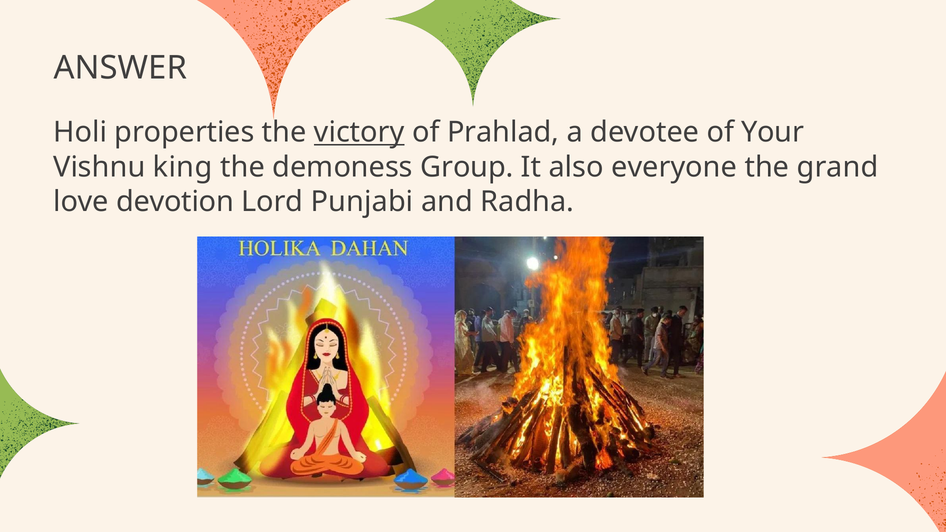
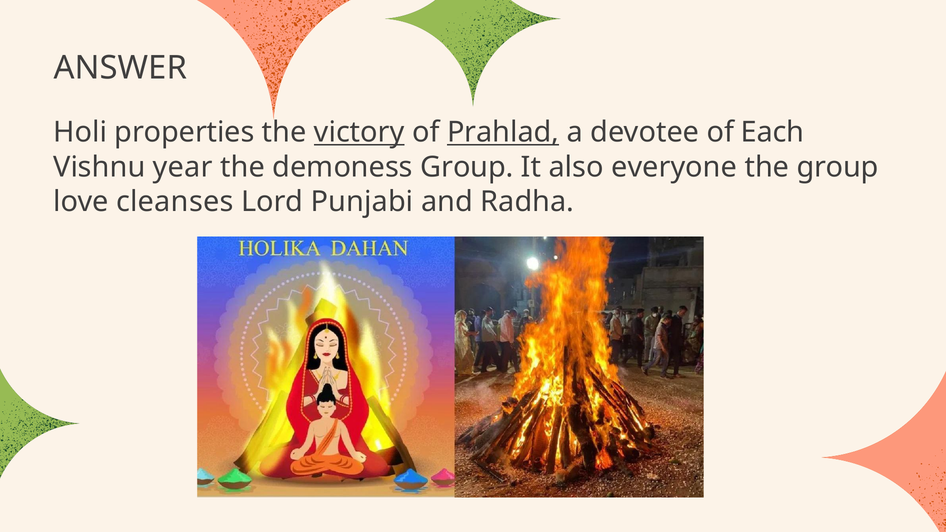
Prahlad underline: none -> present
Your: Your -> Each
king: king -> year
the grand: grand -> group
devotion: devotion -> cleanses
